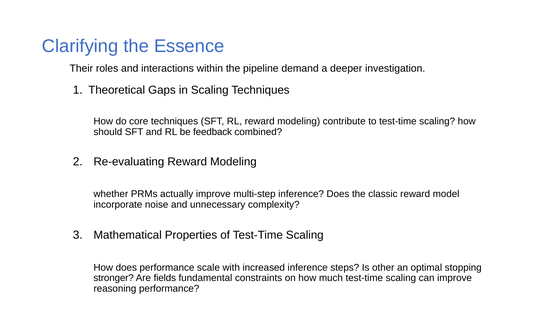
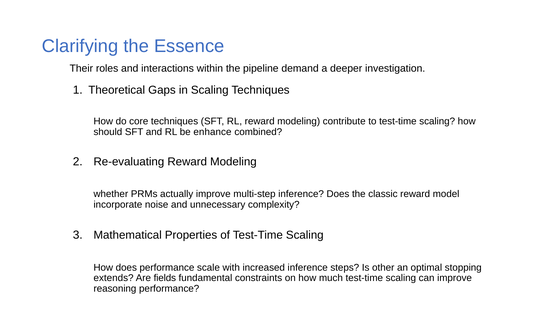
feedback: feedback -> enhance
stronger: stronger -> extends
